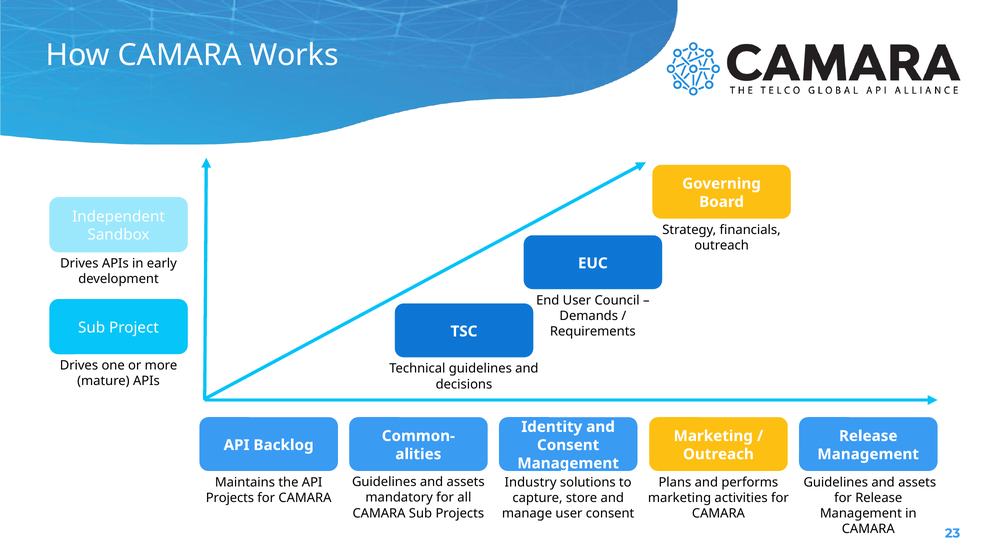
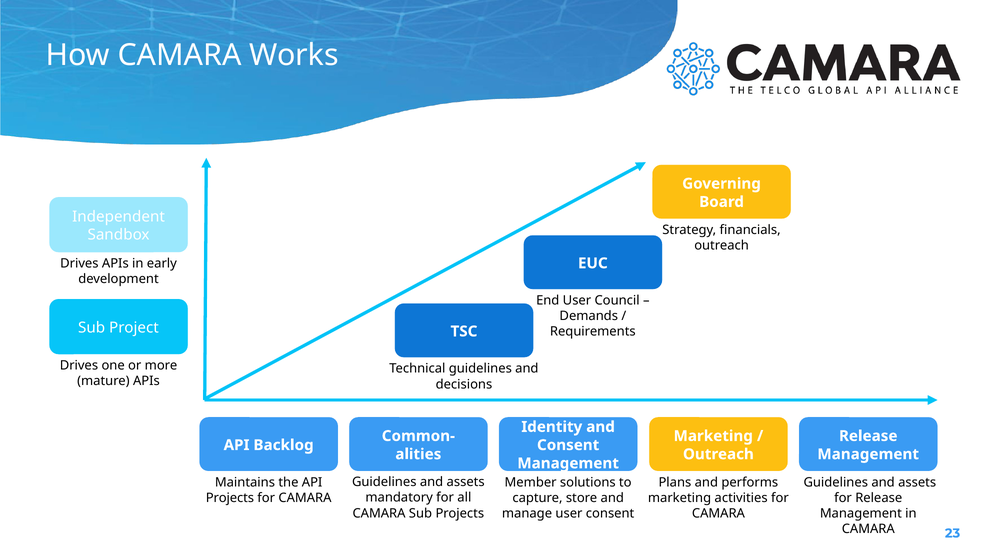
Industry: Industry -> Member
